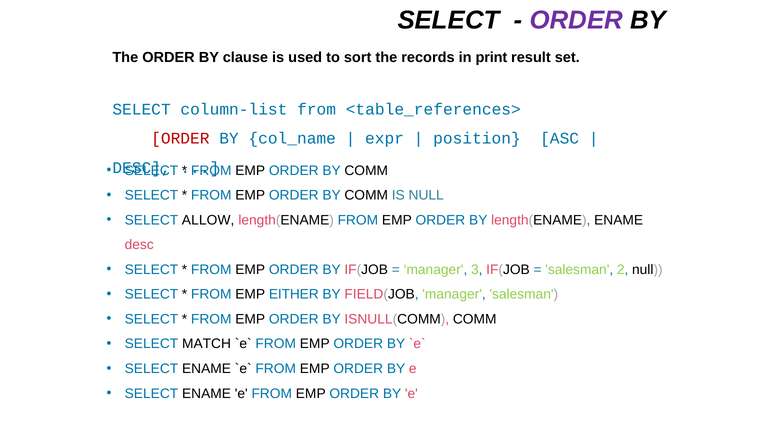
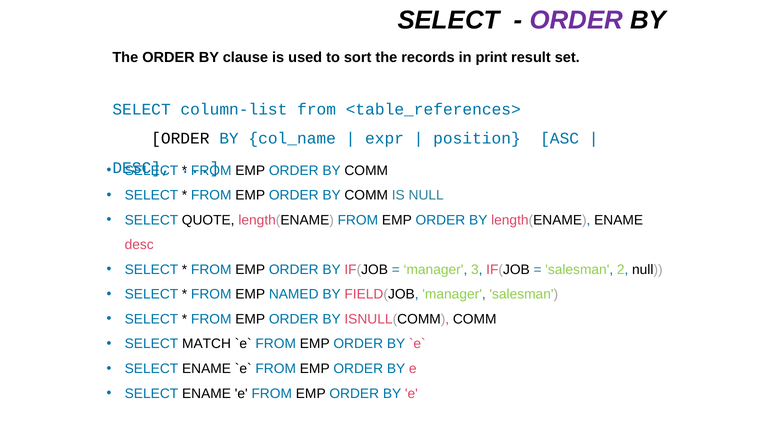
ORDER at (180, 138) colour: red -> black
ALLOW: ALLOW -> QUOTE
EITHER: EITHER -> NAMED
